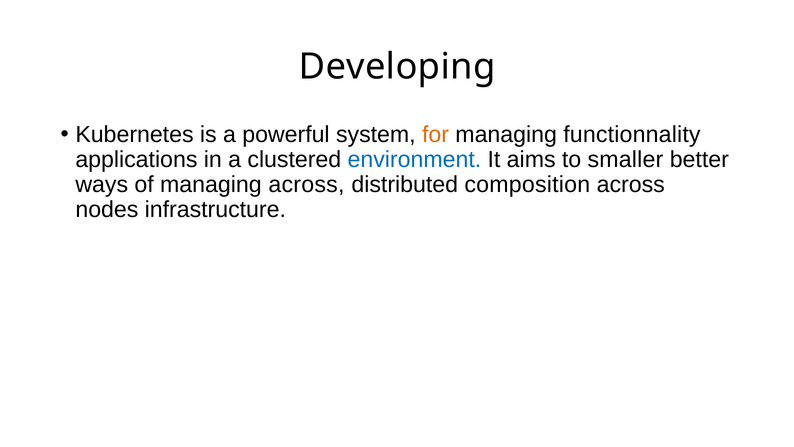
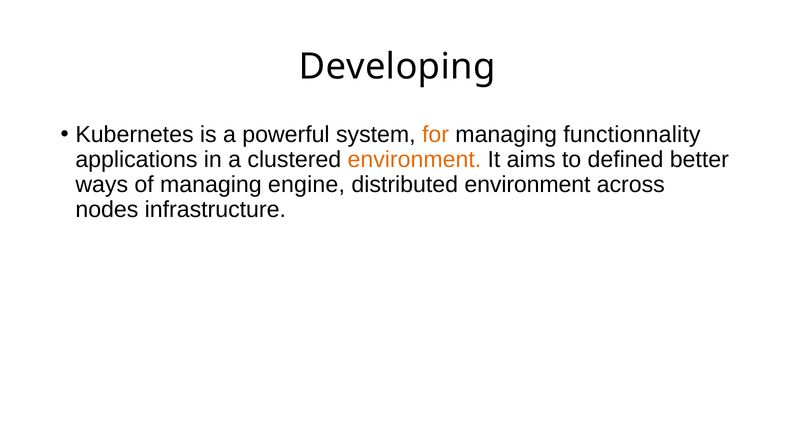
environment at (414, 159) colour: blue -> orange
smaller: smaller -> defined
managing across: across -> engine
distributed composition: composition -> environment
